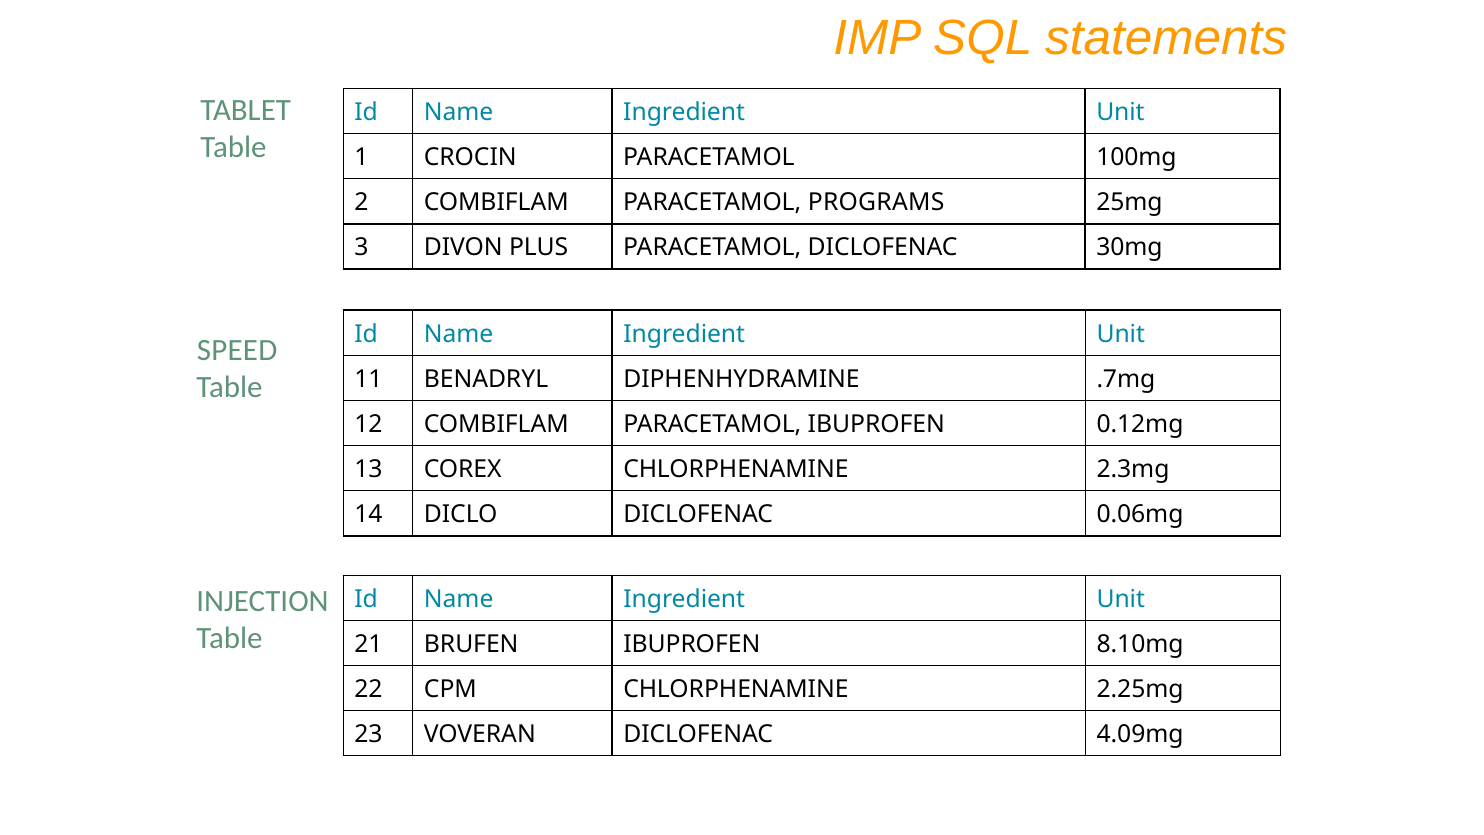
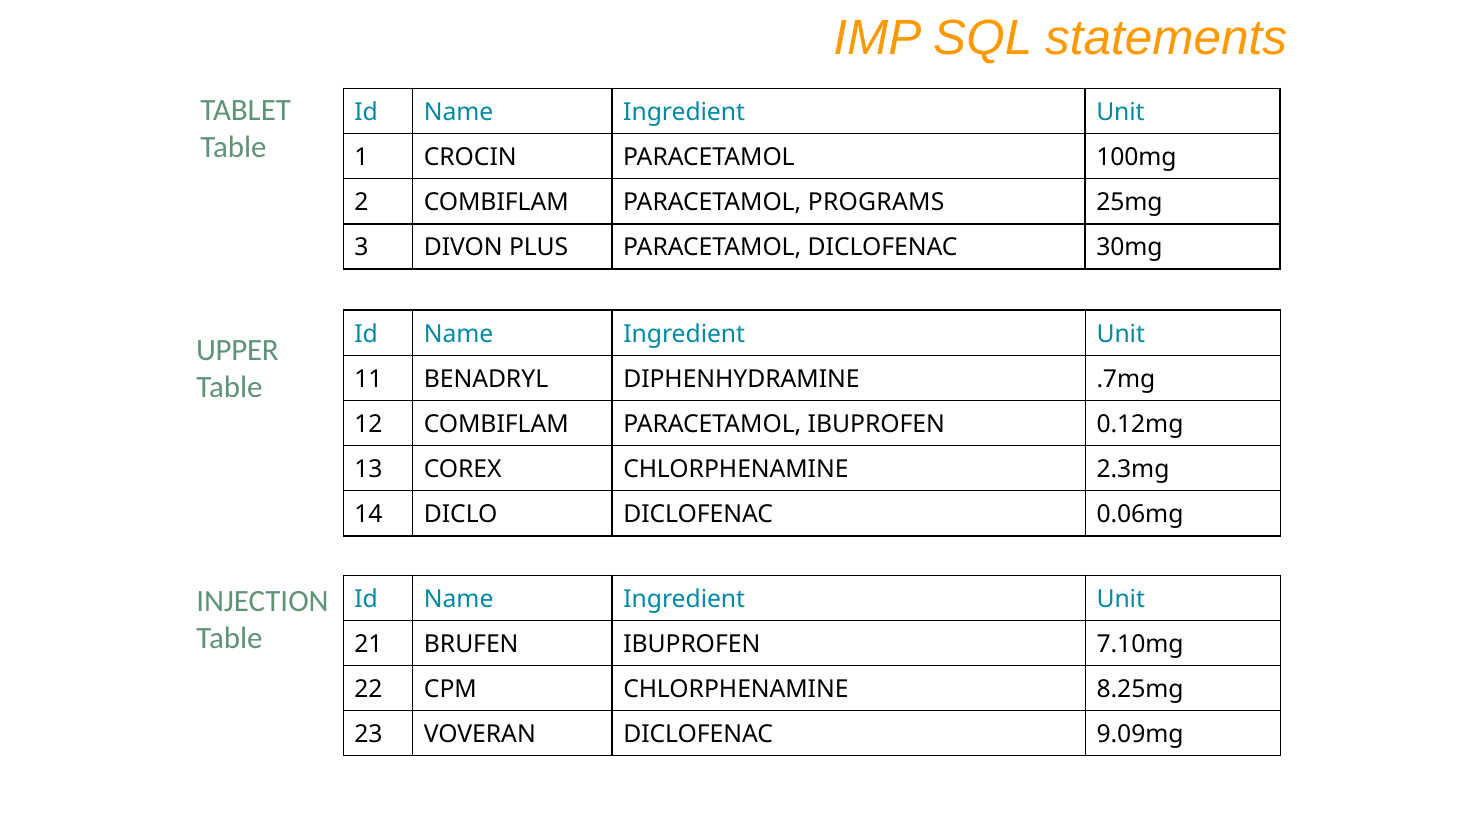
SPEED: SPEED -> UPPER
8.10mg: 8.10mg -> 7.10mg
2.25mg: 2.25mg -> 8.25mg
4.09mg: 4.09mg -> 9.09mg
